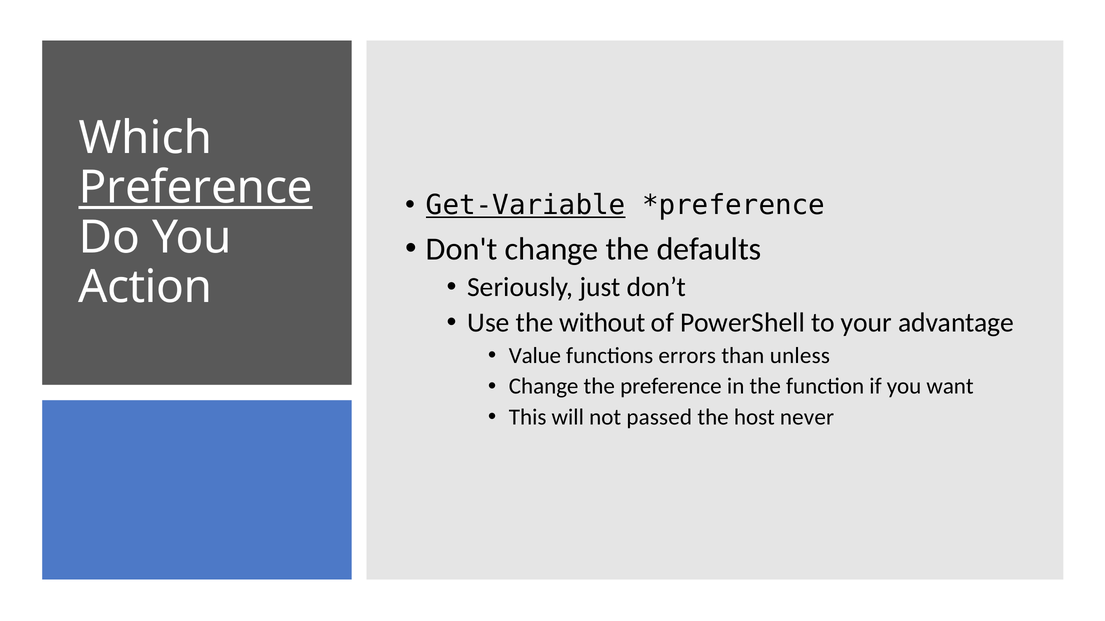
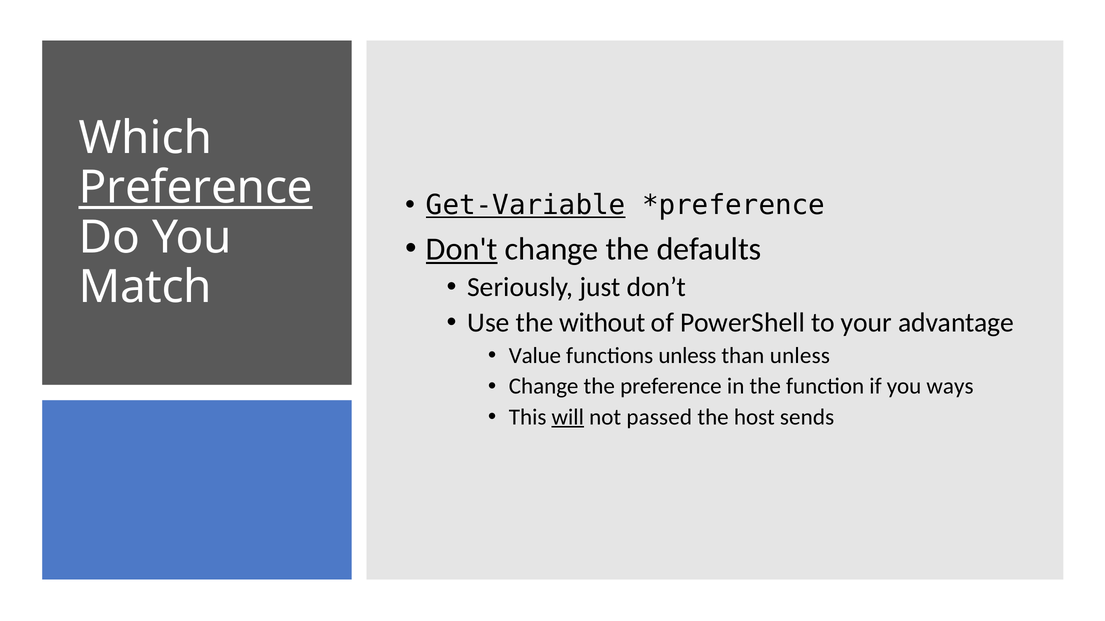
Don't underline: none -> present
Action: Action -> Match
functions errors: errors -> unless
want: want -> ways
will underline: none -> present
never: never -> sends
